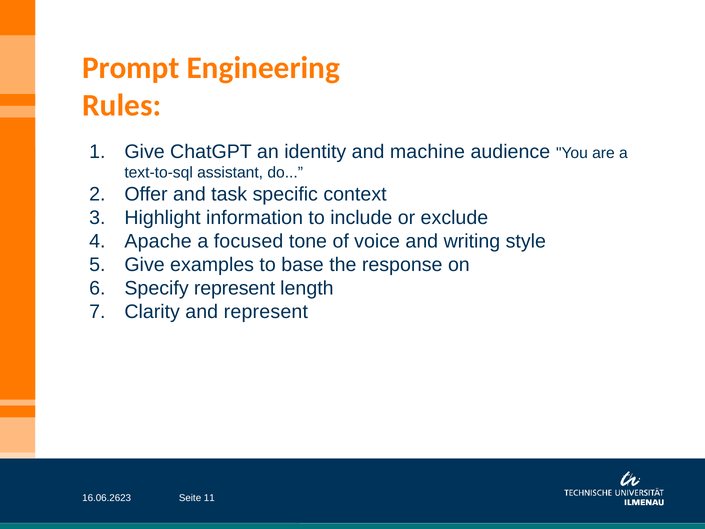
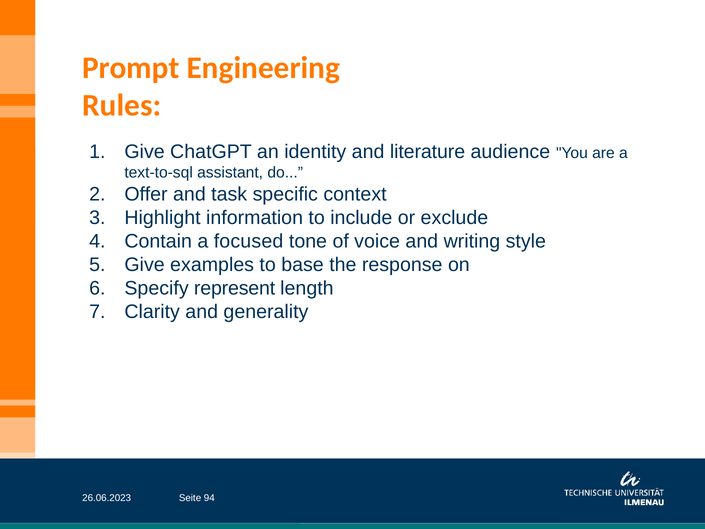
machine: machine -> literature
Apache: Apache -> Contain
and represent: represent -> generality
16.06.2623: 16.06.2623 -> 26.06.2023
11: 11 -> 94
